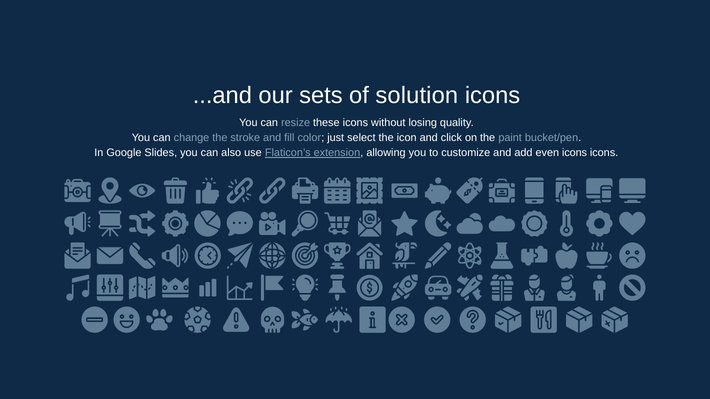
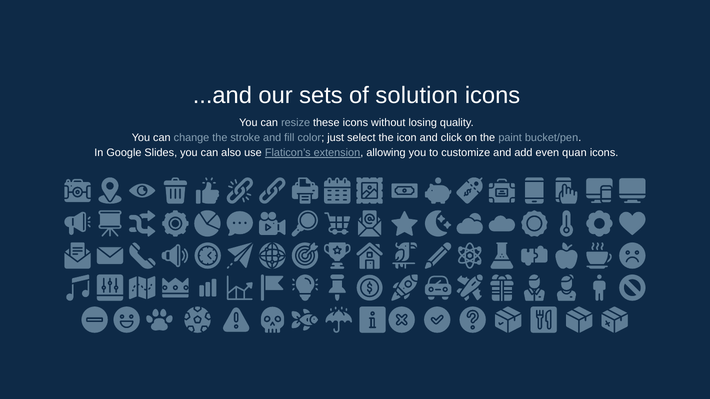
even icons: icons -> quan
